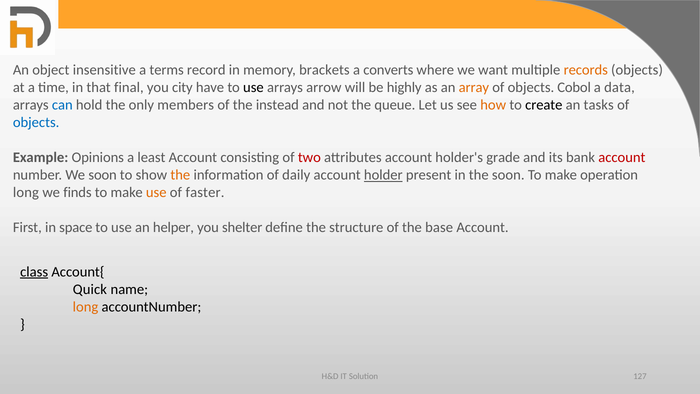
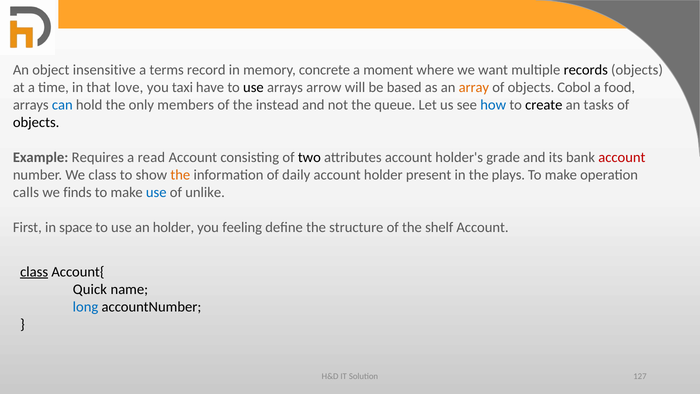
brackets: brackets -> concrete
converts: converts -> moment
records colour: orange -> black
final: final -> love
city: city -> taxi
highly: highly -> based
data: data -> food
how colour: orange -> blue
objects at (36, 122) colour: blue -> black
Opinions: Opinions -> Requires
least: least -> read
two colour: red -> black
We soon: soon -> class
holder at (383, 175) underline: present -> none
the soon: soon -> plays
long at (26, 193): long -> calls
use at (156, 193) colour: orange -> blue
faster: faster -> unlike
an helper: helper -> holder
shelter: shelter -> feeling
base: base -> shelf
long at (86, 307) colour: orange -> blue
